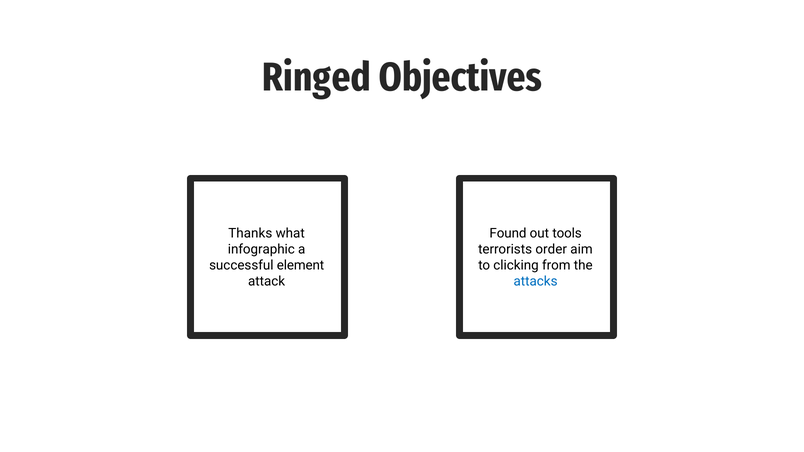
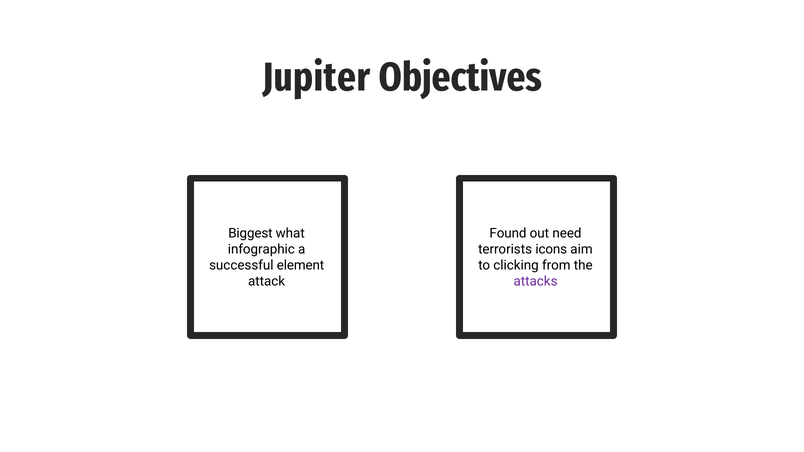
Ringed: Ringed -> Jupiter
Thanks: Thanks -> Biggest
tools: tools -> need
order: order -> icons
attacks colour: blue -> purple
